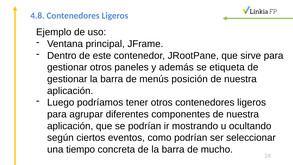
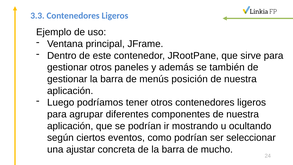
4.8: 4.8 -> 3.3
etiqueta: etiqueta -> también
tiempo: tiempo -> ajustar
